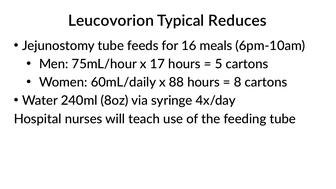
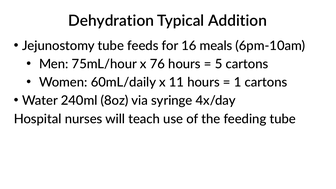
Leucovorion: Leucovorion -> Dehydration
Reduces: Reduces -> Addition
17: 17 -> 76
88: 88 -> 11
8: 8 -> 1
